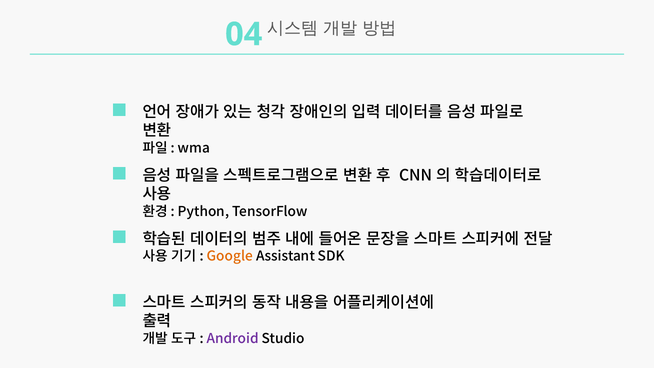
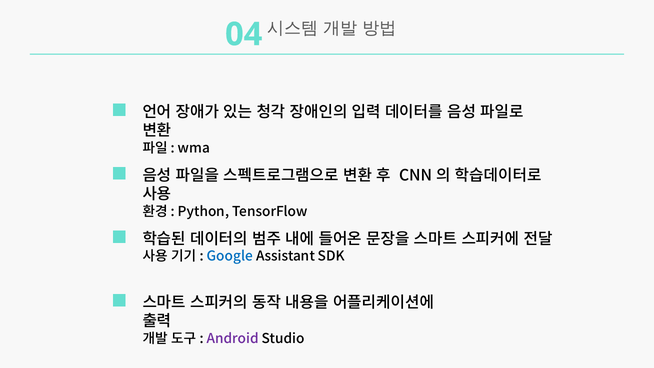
Google colour: orange -> blue
